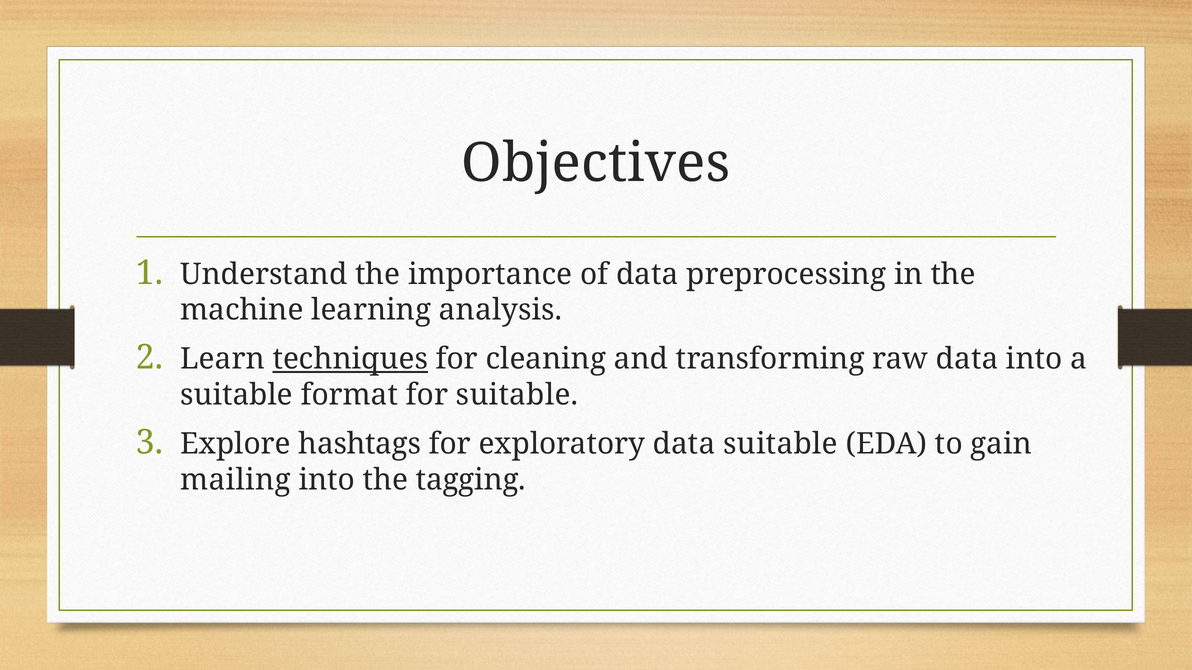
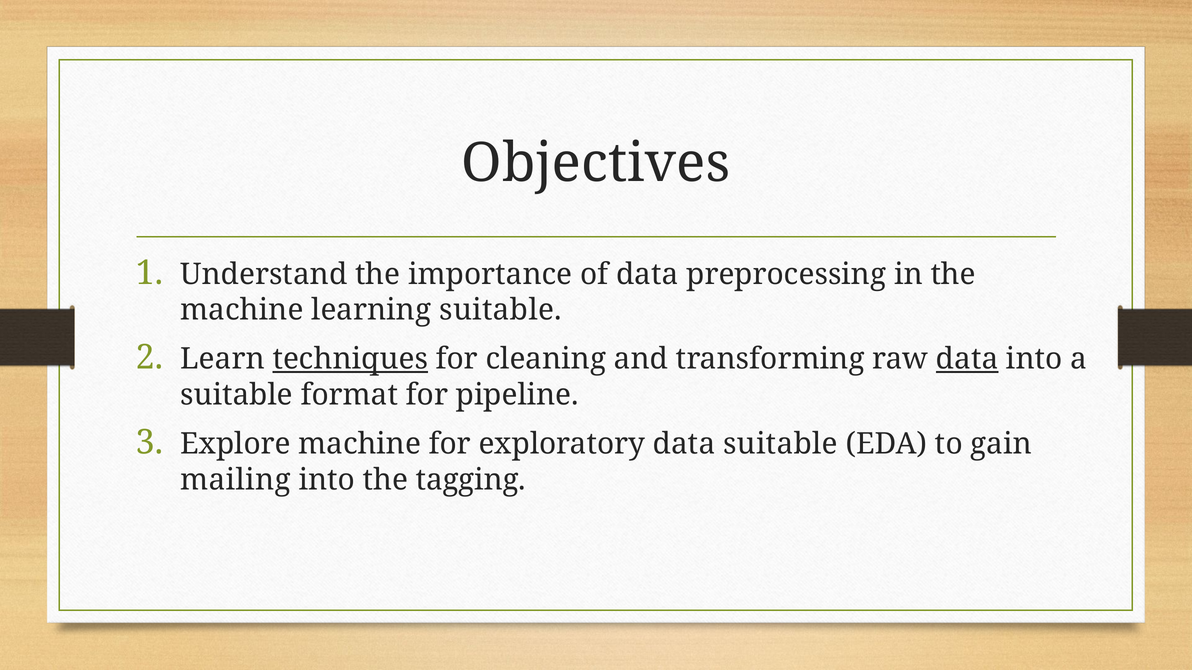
learning analysis: analysis -> suitable
data at (967, 359) underline: none -> present
for suitable: suitable -> pipeline
Explore hashtags: hashtags -> machine
